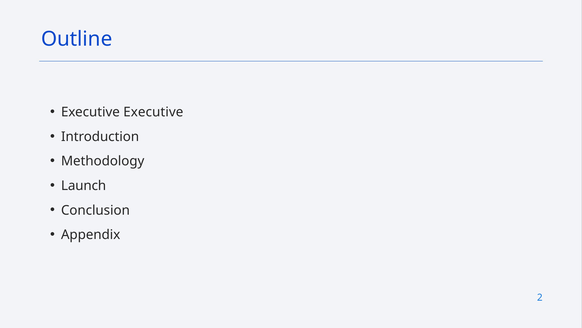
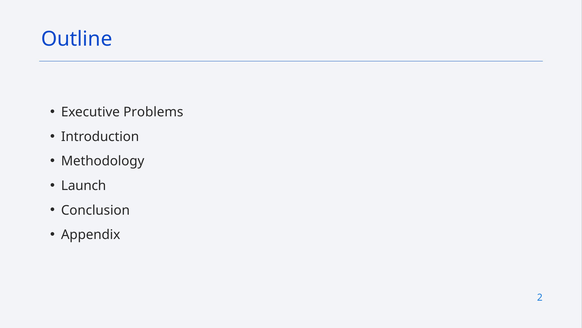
Executive Executive: Executive -> Problems
